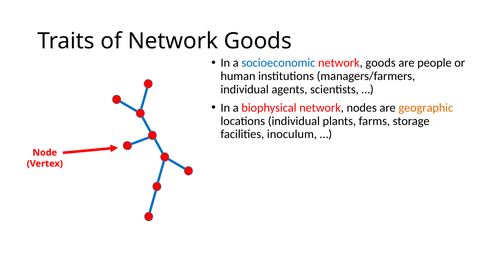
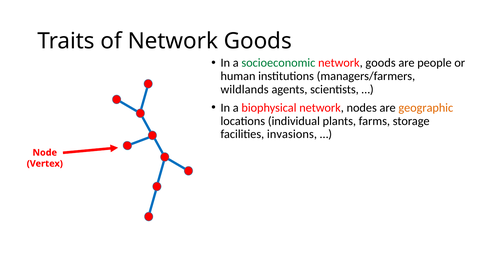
socioeconomic colour: blue -> green
individual at (245, 89): individual -> wildlands
inoculum: inoculum -> invasions
